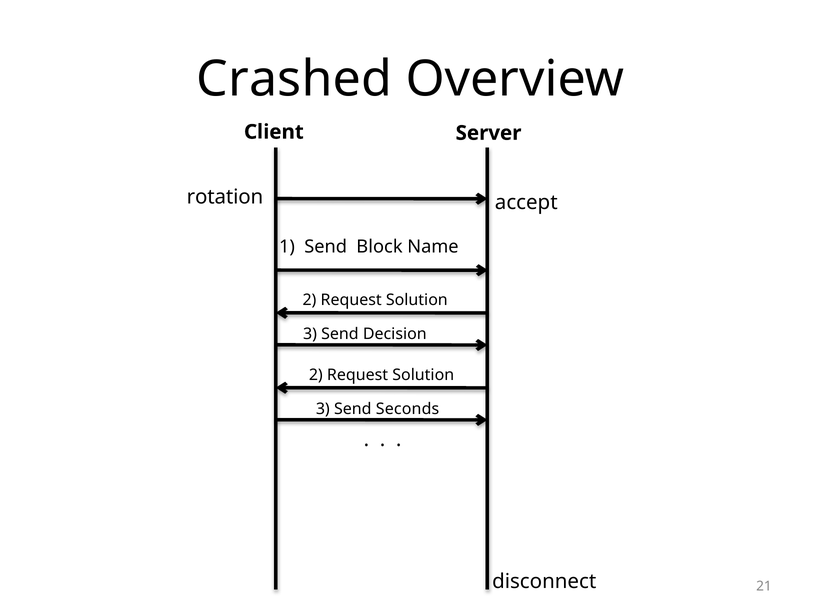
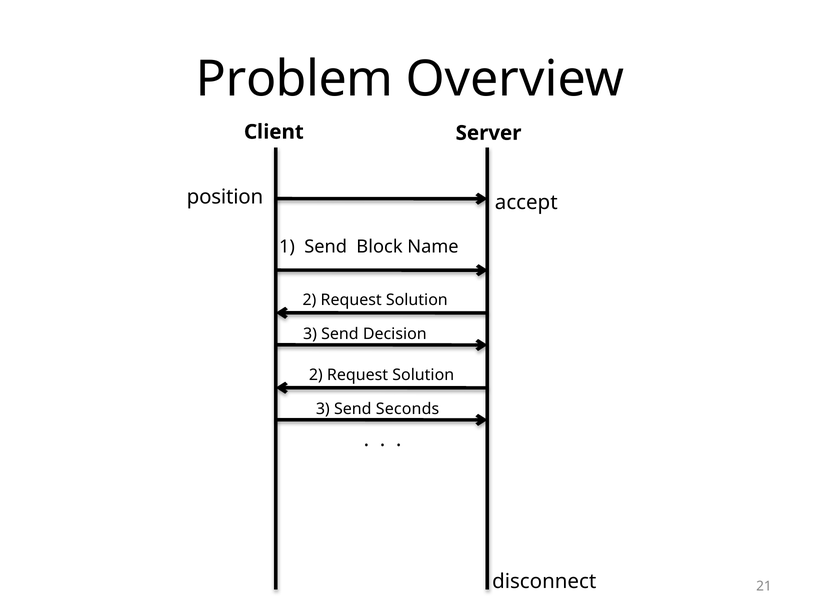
Crashed: Crashed -> Problem
rotation: rotation -> position
